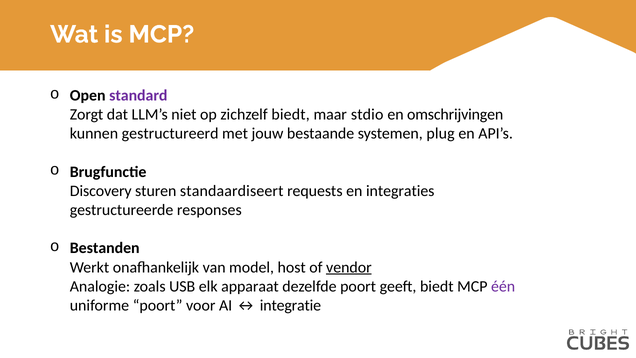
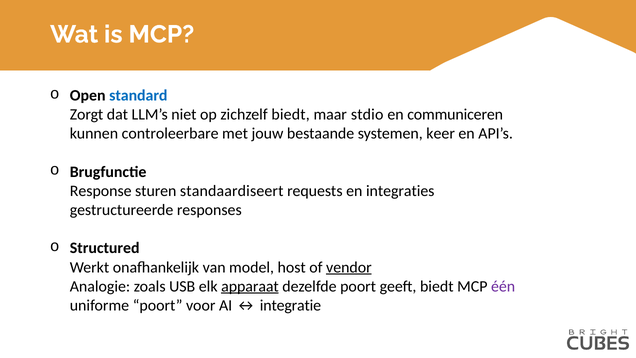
standard colour: purple -> blue
omschrijvingen: omschrijvingen -> communiceren
gestructureerd: gestructureerd -> controleerbare
plug: plug -> keer
Discovery: Discovery -> Response
Bestanden: Bestanden -> Structured
apparaat underline: none -> present
